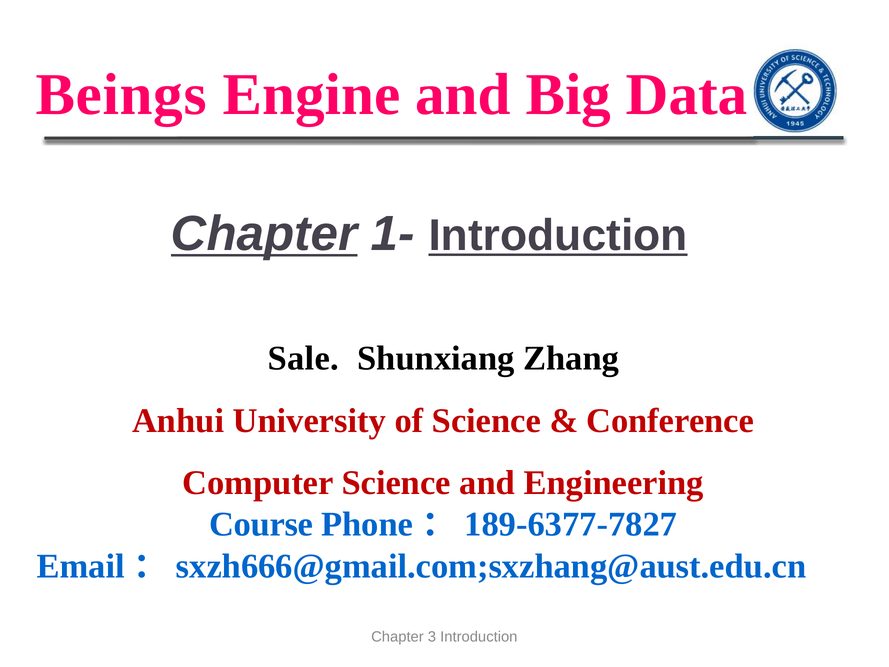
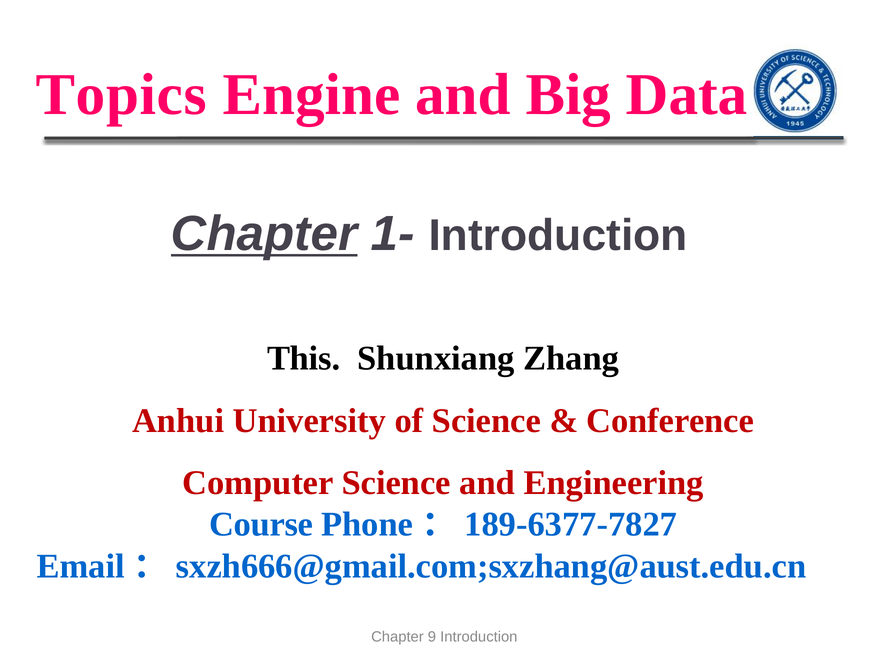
Beings: Beings -> Topics
Introduction at (558, 236) underline: present -> none
Sale: Sale -> This
3: 3 -> 9
